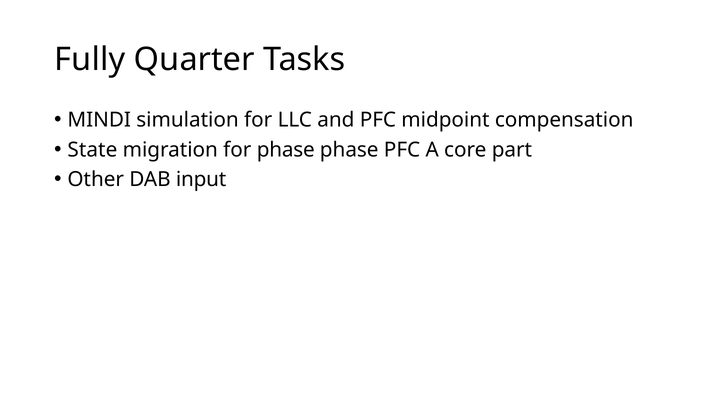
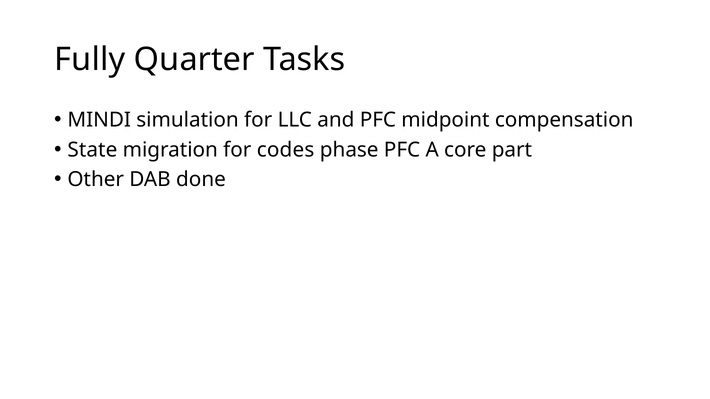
for phase: phase -> codes
input: input -> done
